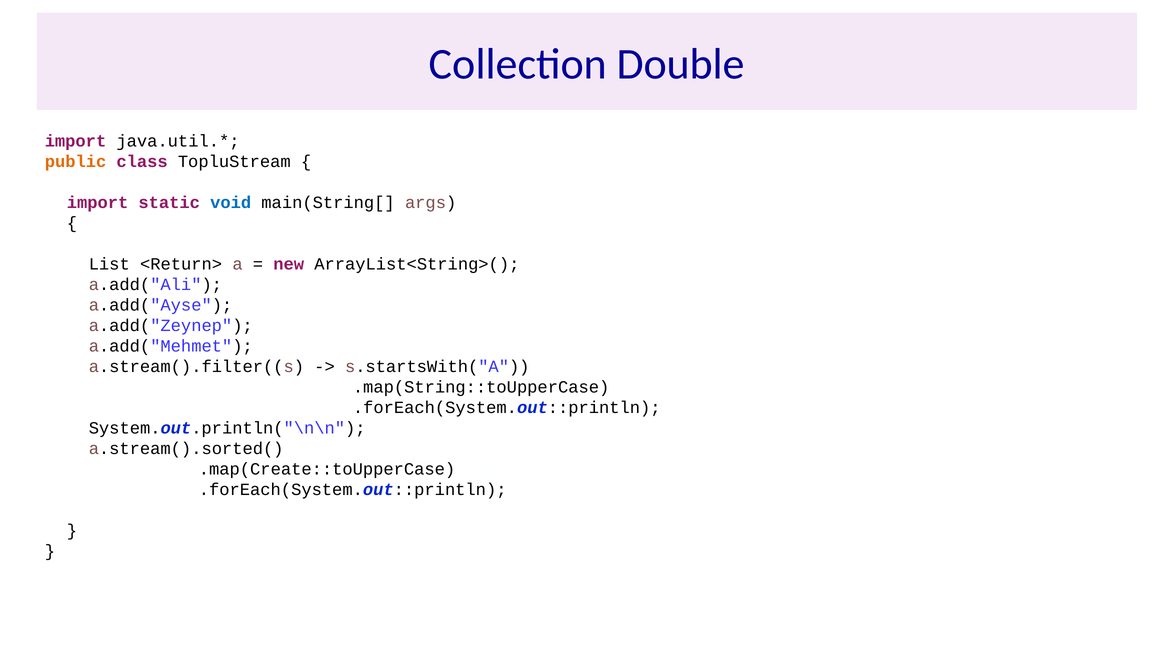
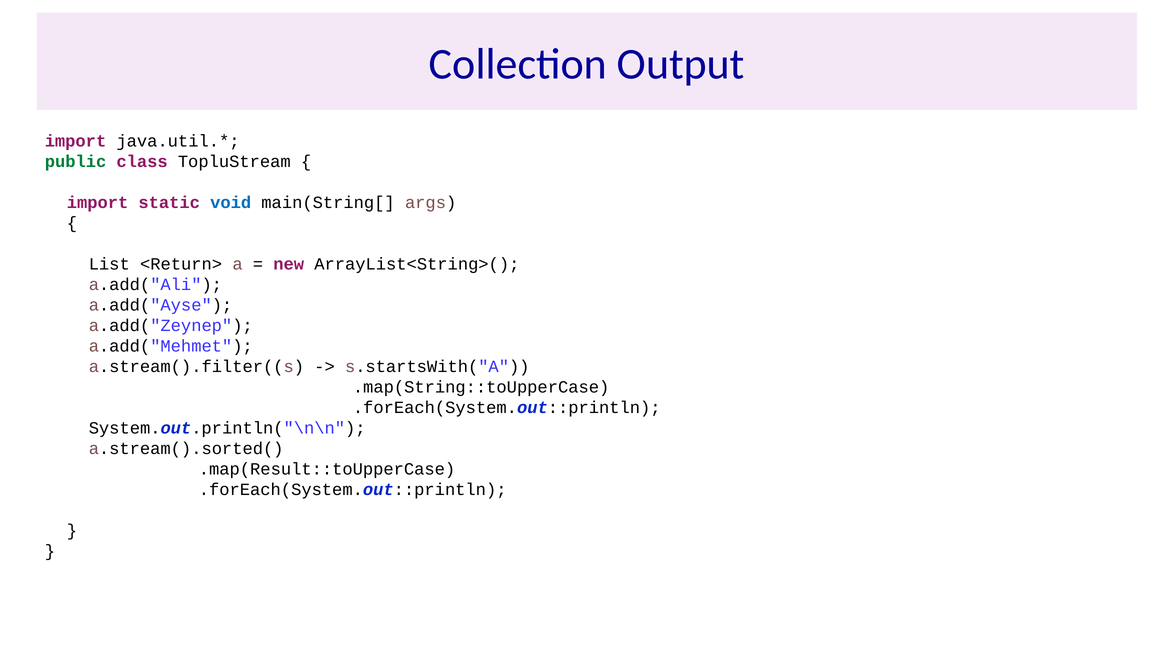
Double: Double -> Output
public colour: orange -> green
.map(Create::toUpperCase: .map(Create::toUpperCase -> .map(Result::toUpperCase
